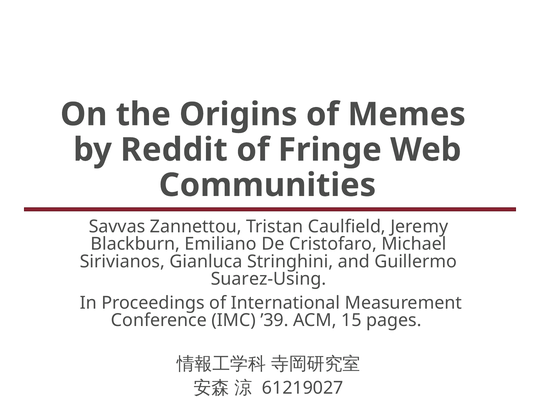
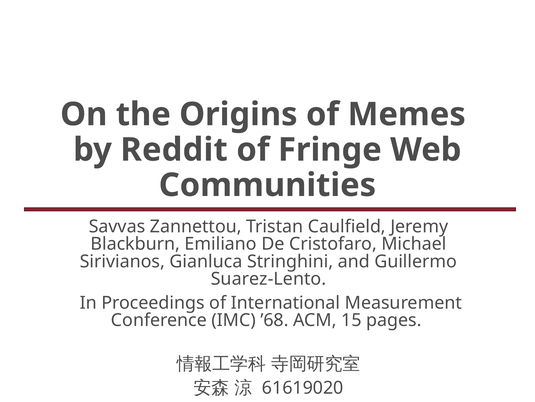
Suarez-Using: Suarez-Using -> Suarez-Lento
’39: ’39 -> ’68
61219027: 61219027 -> 61619020
